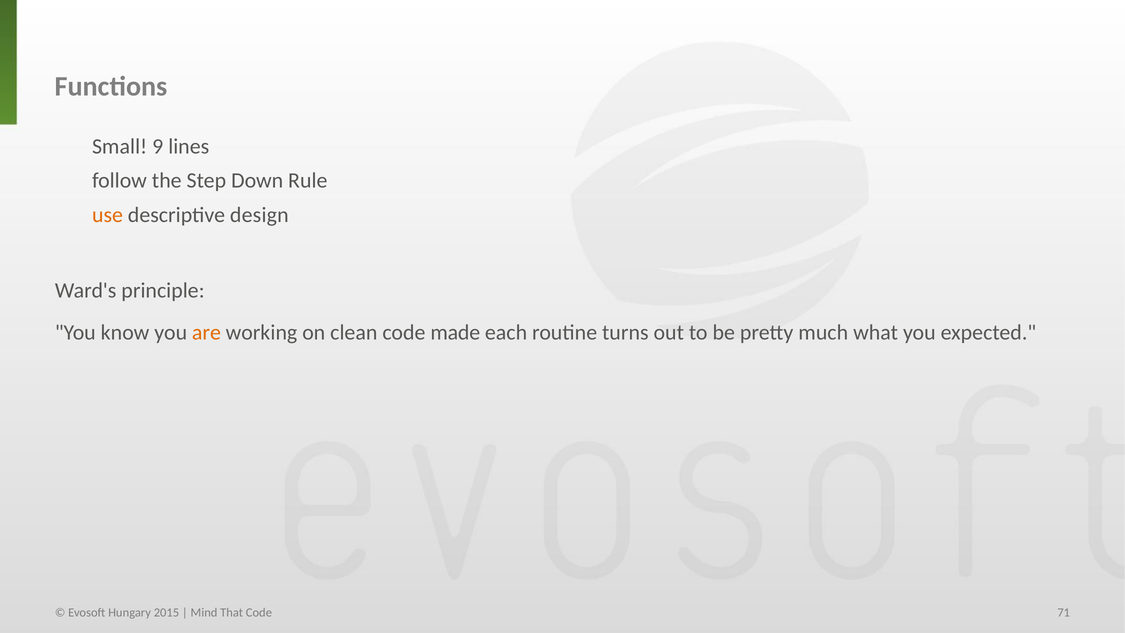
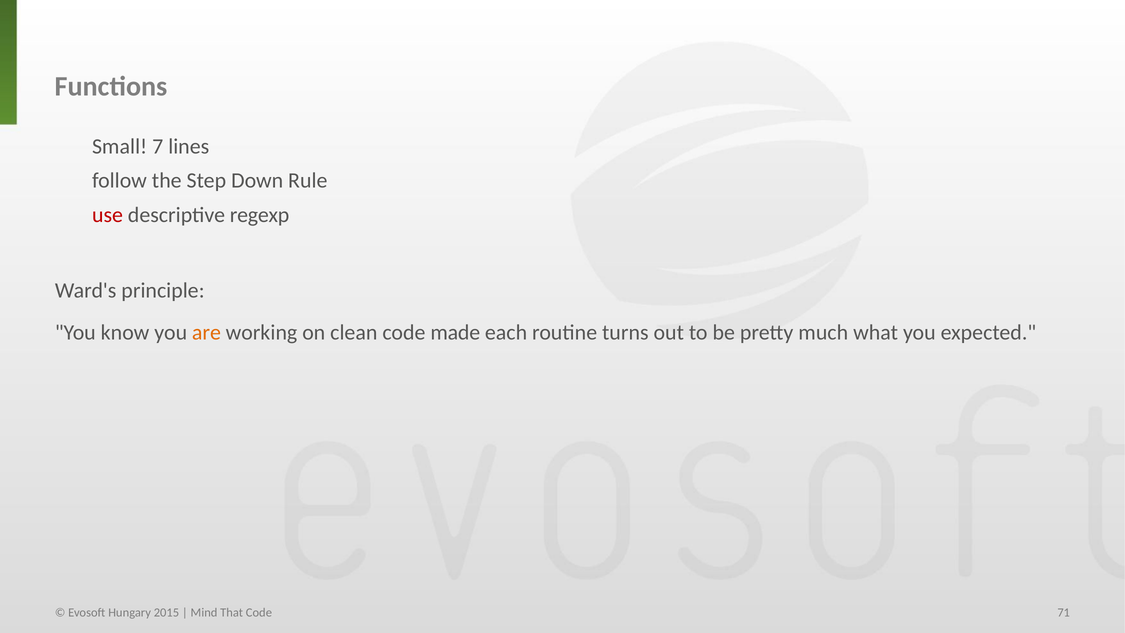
9: 9 -> 7
use colour: orange -> red
design: design -> regexp
